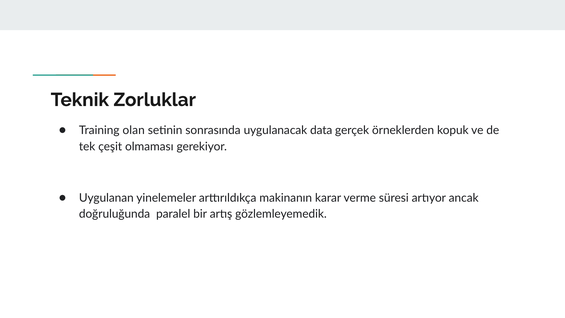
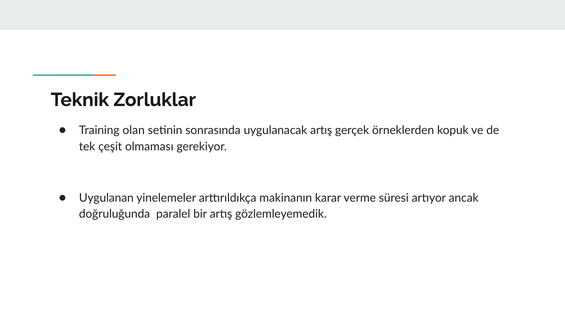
uygulanacak data: data -> artış
